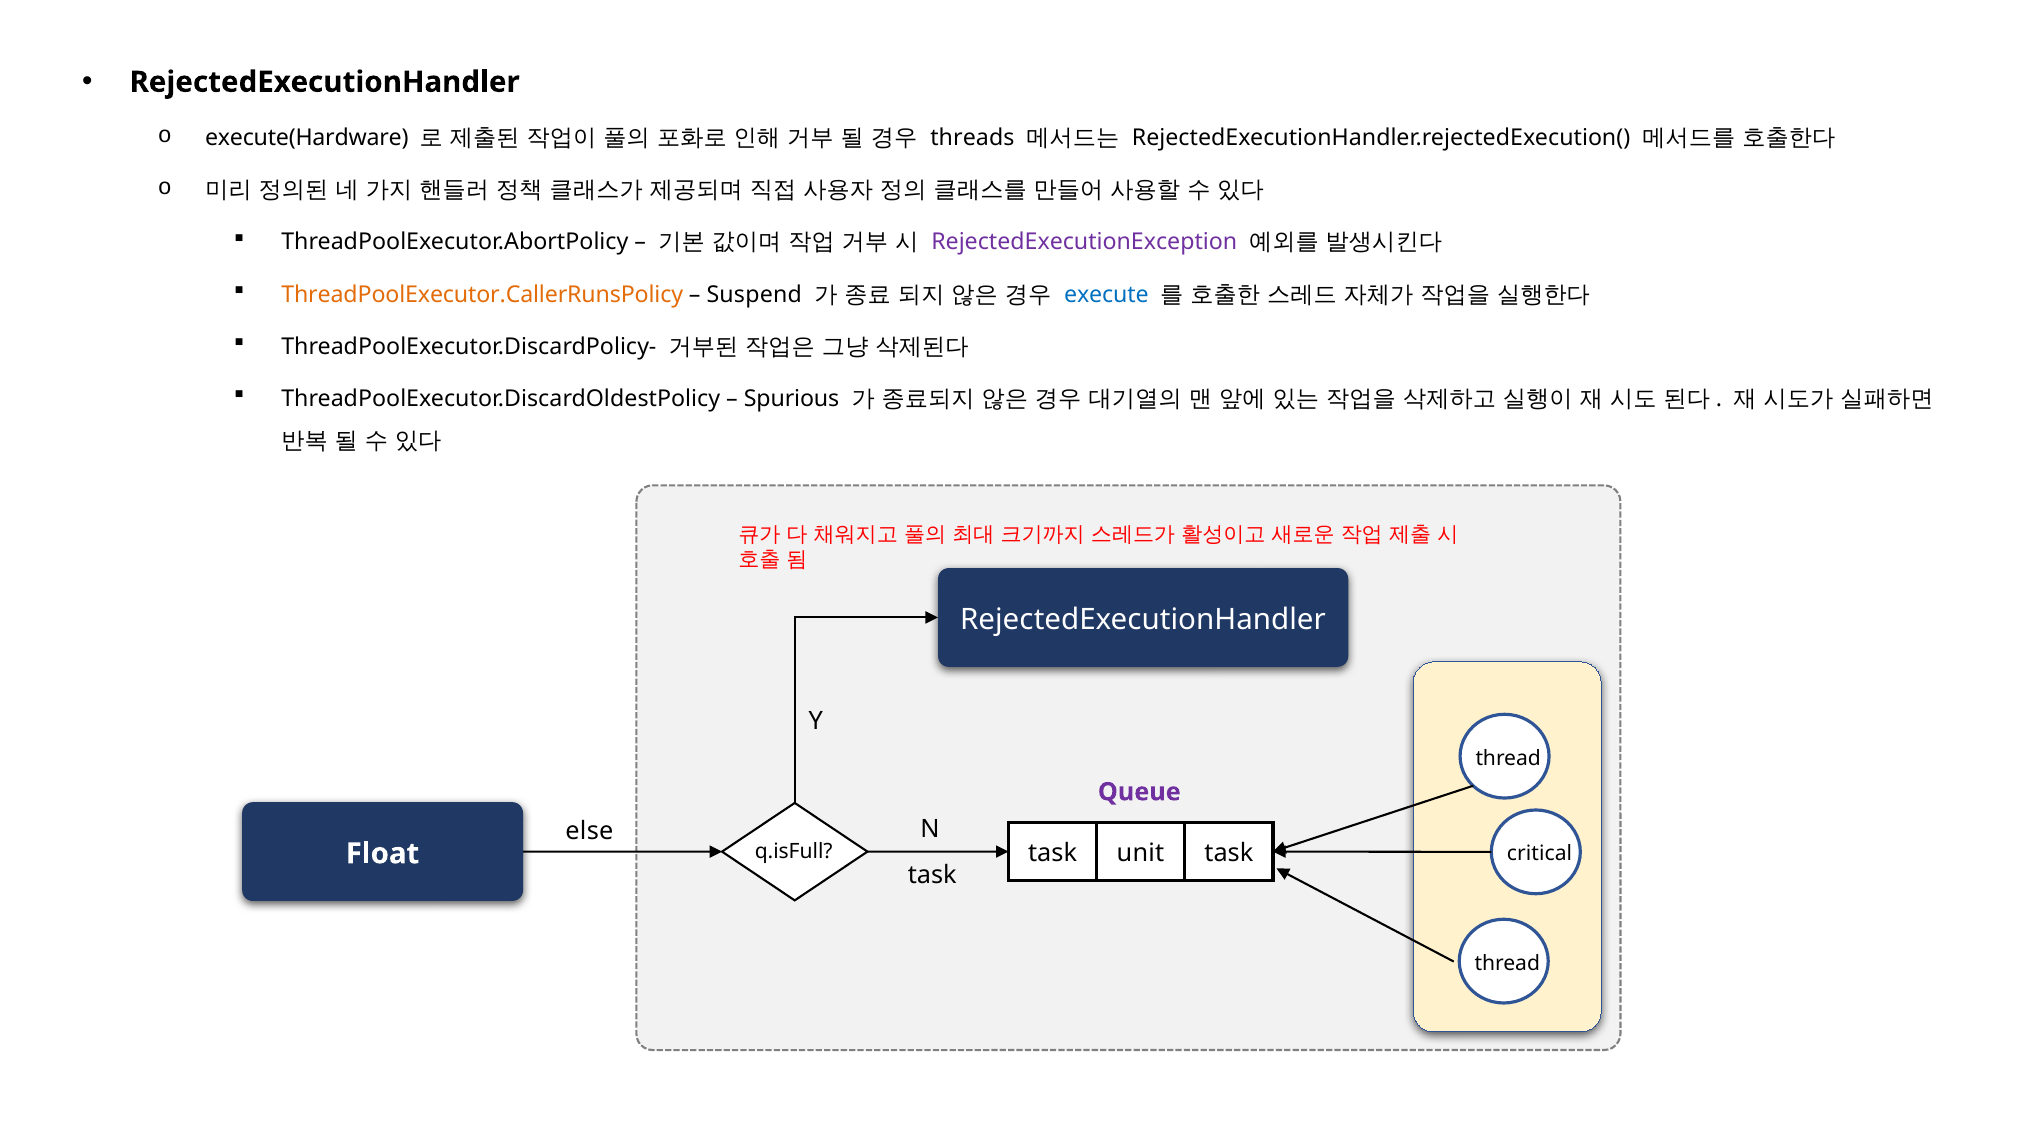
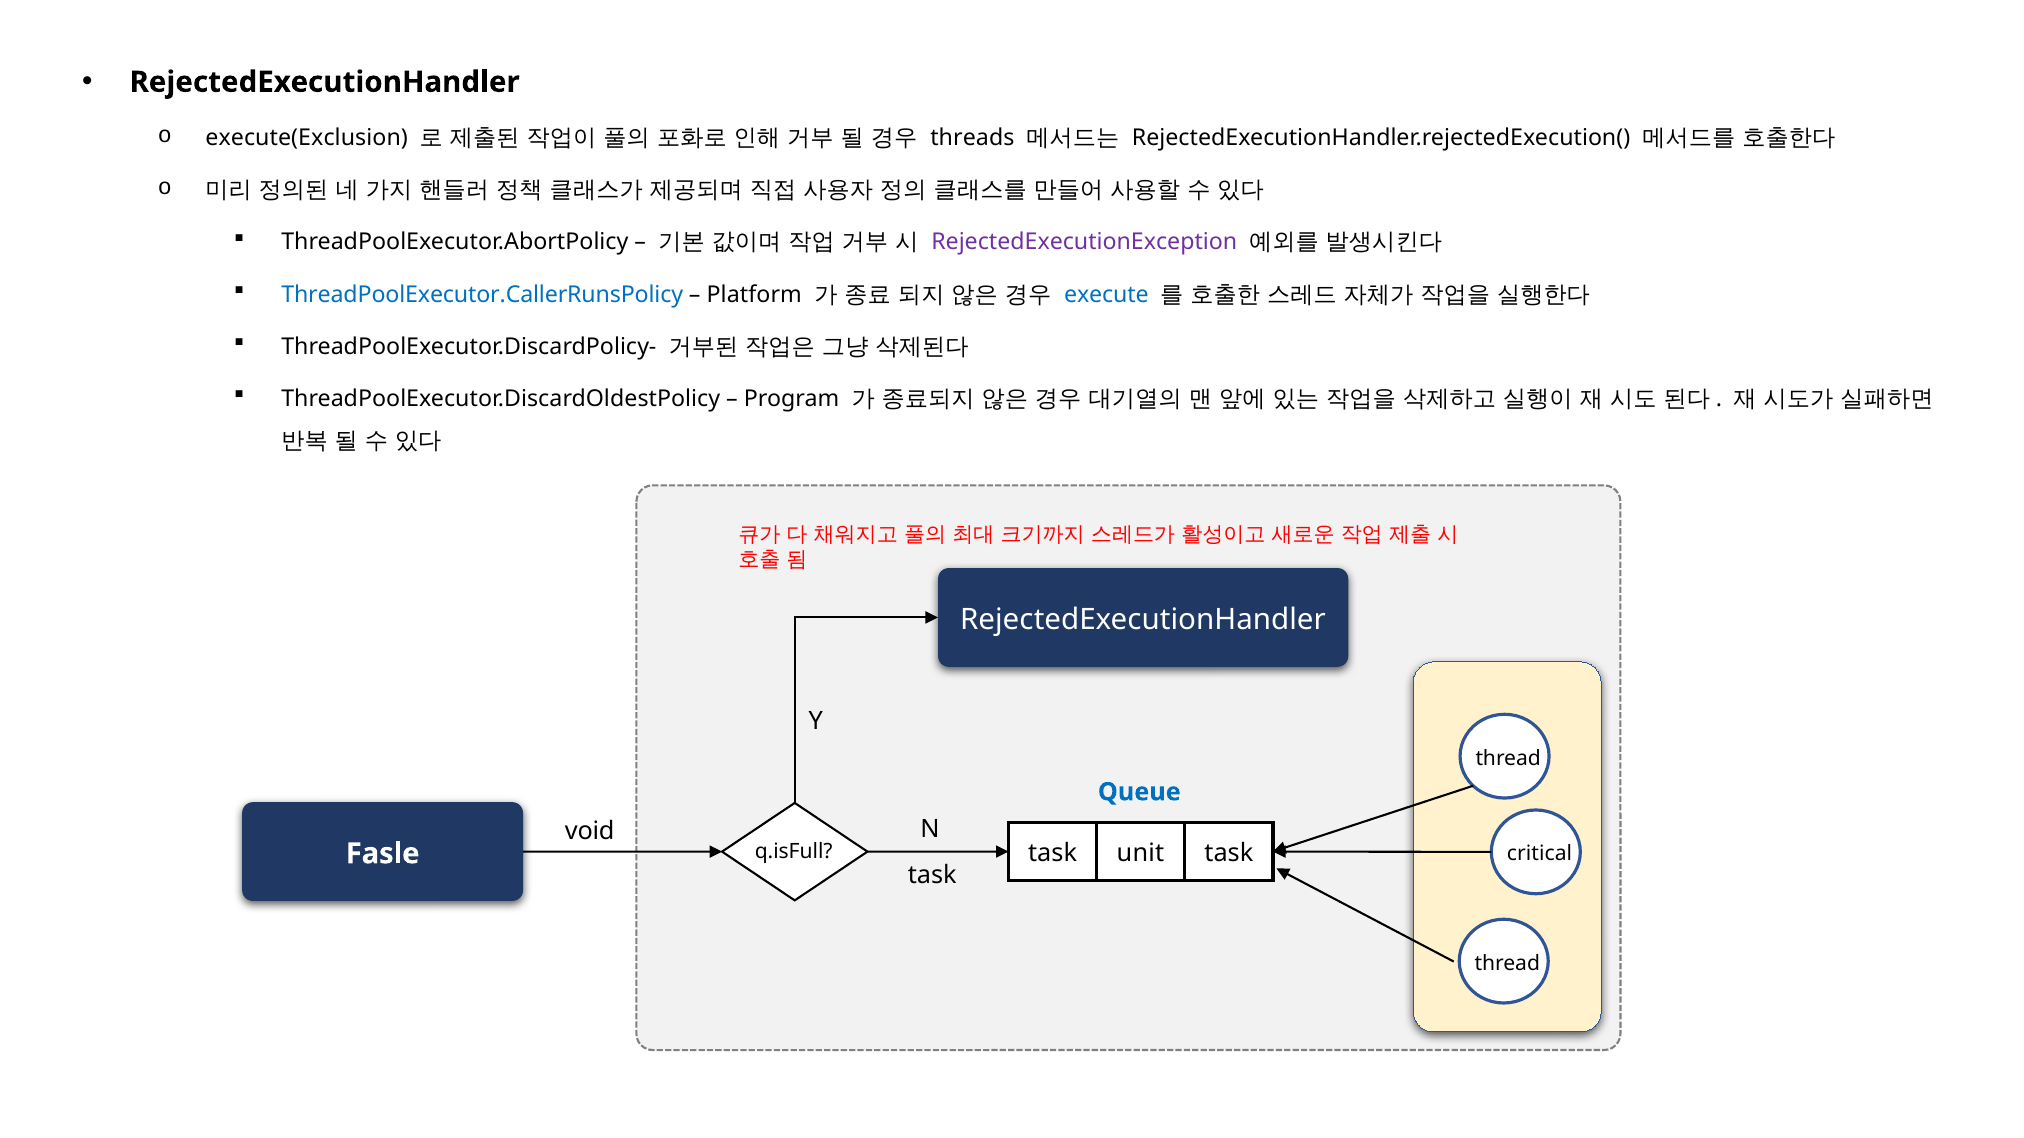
execute(Hardware: execute(Hardware -> execute(Exclusion
ThreadPoolExecutor.CallerRunsPolicy colour: orange -> blue
Suspend: Suspend -> Platform
Spurious: Spurious -> Program
Queue colour: purple -> blue
else: else -> void
Float: Float -> Fasle
